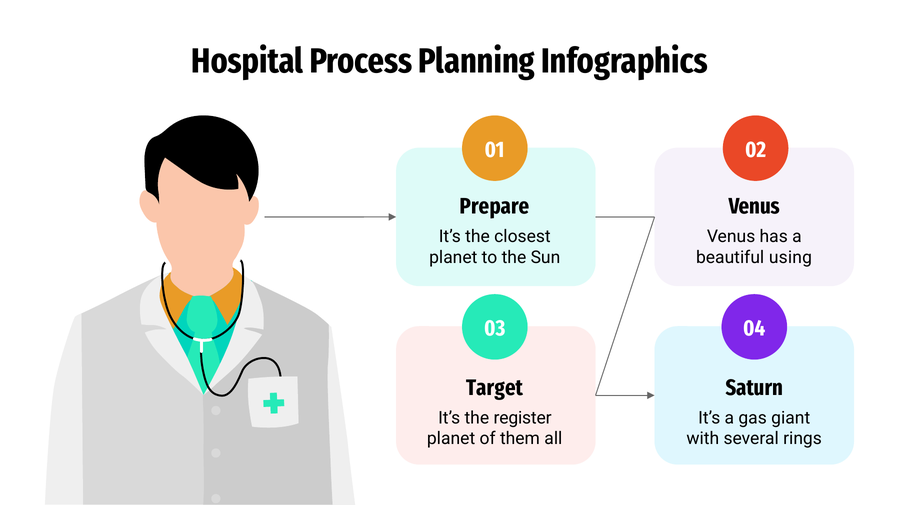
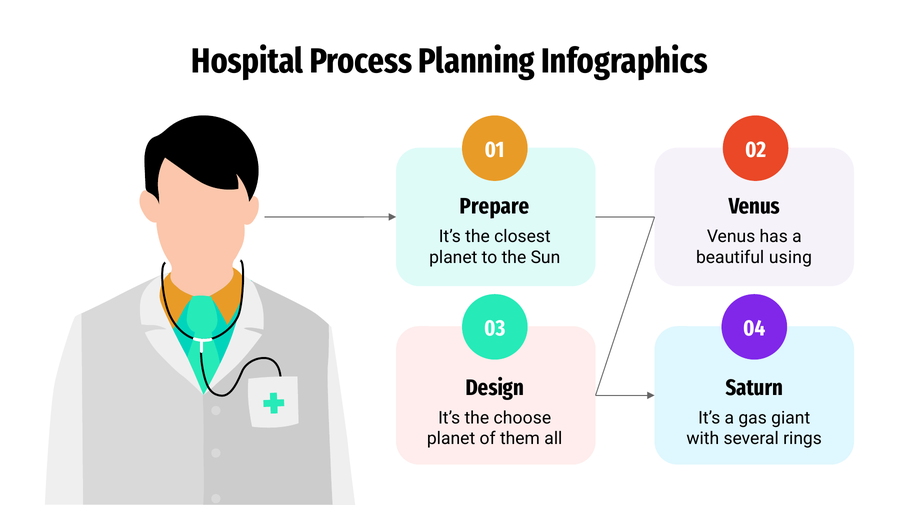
Target: Target -> Design
register: register -> choose
